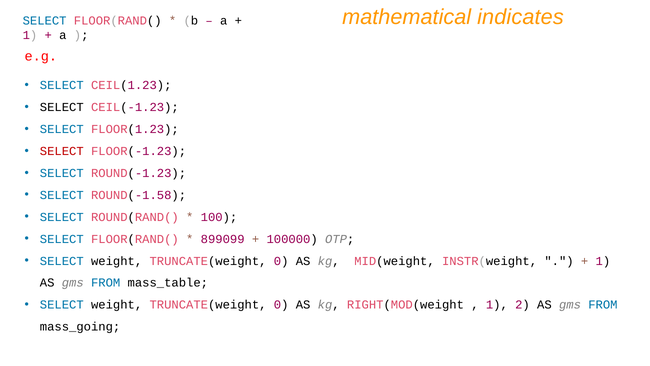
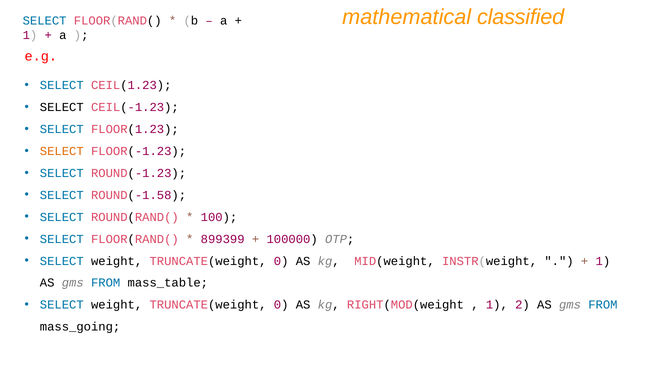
indicates: indicates -> classified
SELECT at (62, 151) colour: red -> orange
899099: 899099 -> 899399
